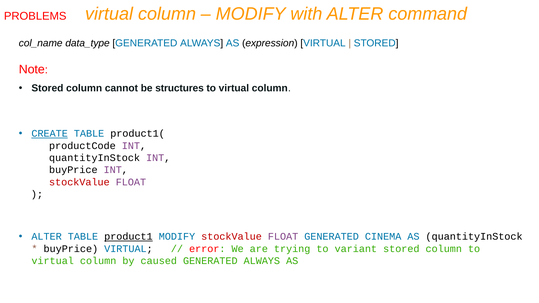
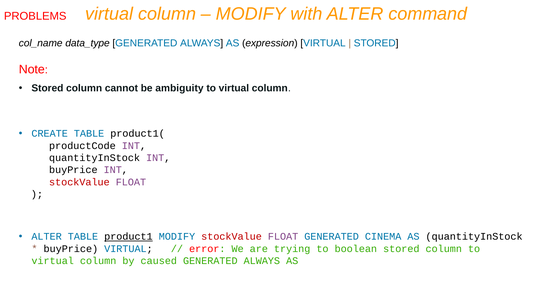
structures: structures -> ambiguity
CREATE underline: present -> none
variant: variant -> boolean
